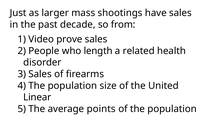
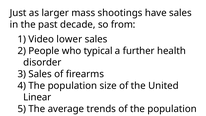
prove: prove -> lower
length: length -> typical
related: related -> further
points: points -> trends
